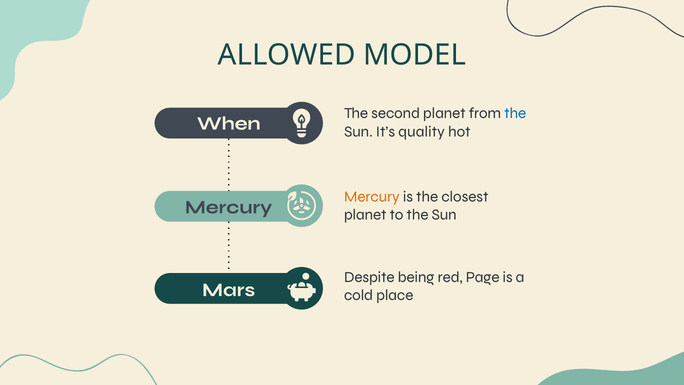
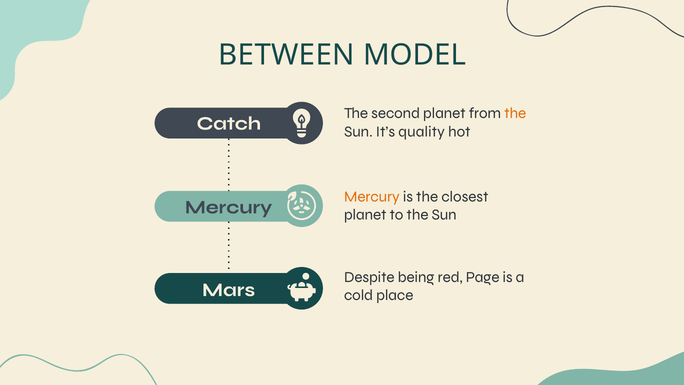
ALLOWED: ALLOWED -> BETWEEN
When: When -> Catch
the at (515, 113) colour: blue -> orange
